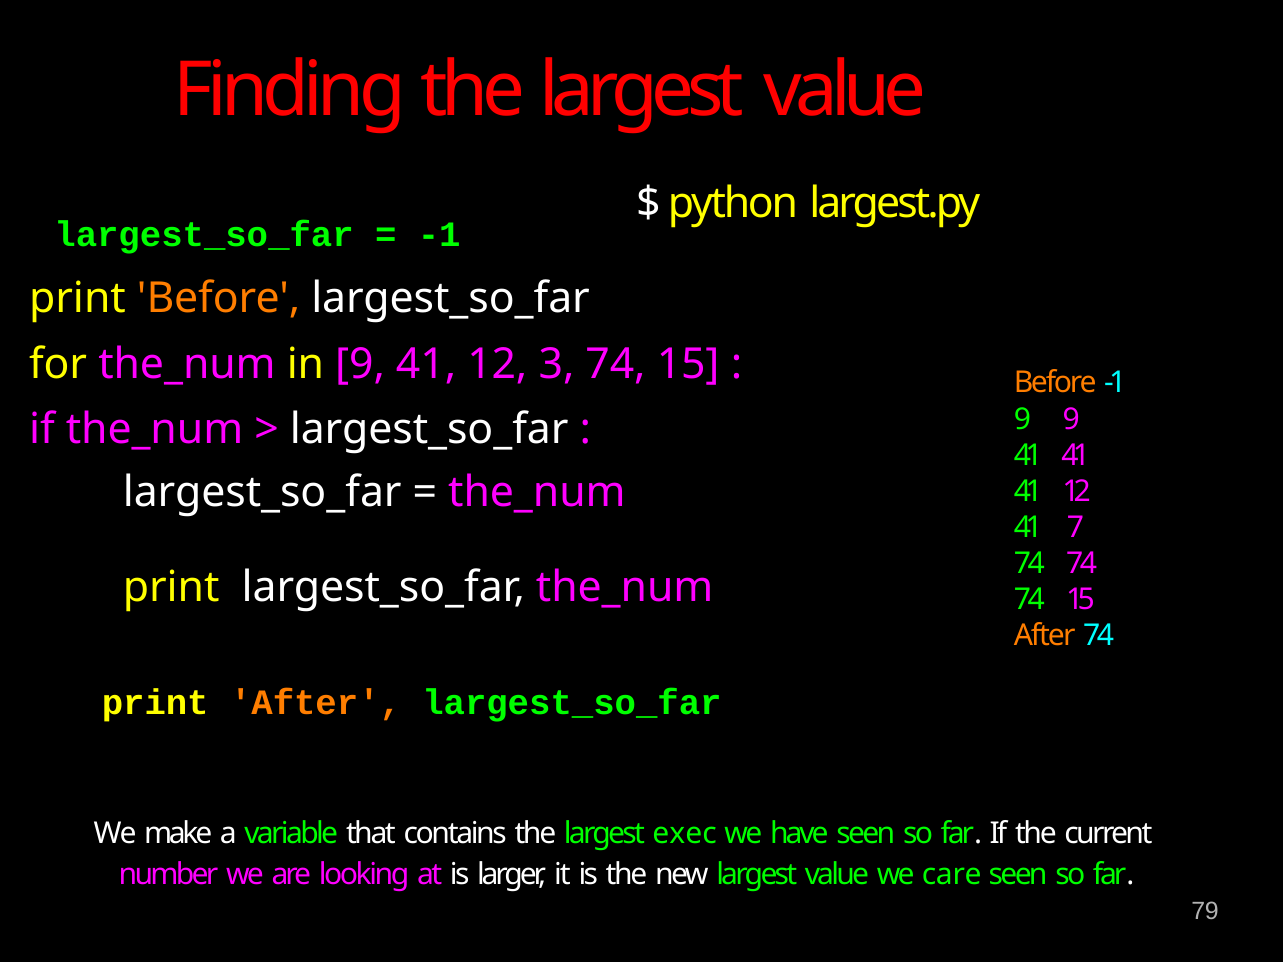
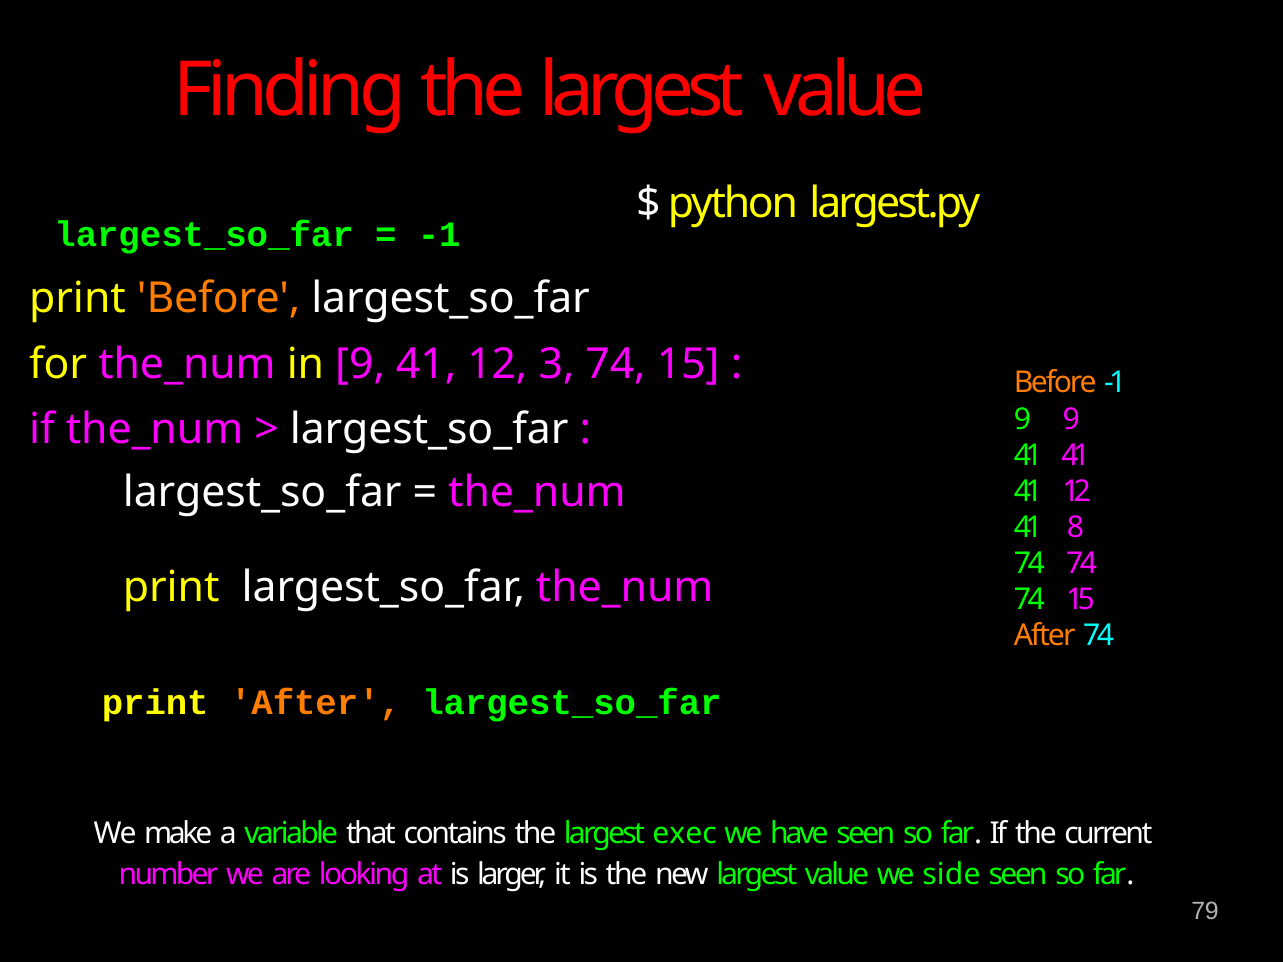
7: 7 -> 8
care: care -> side
